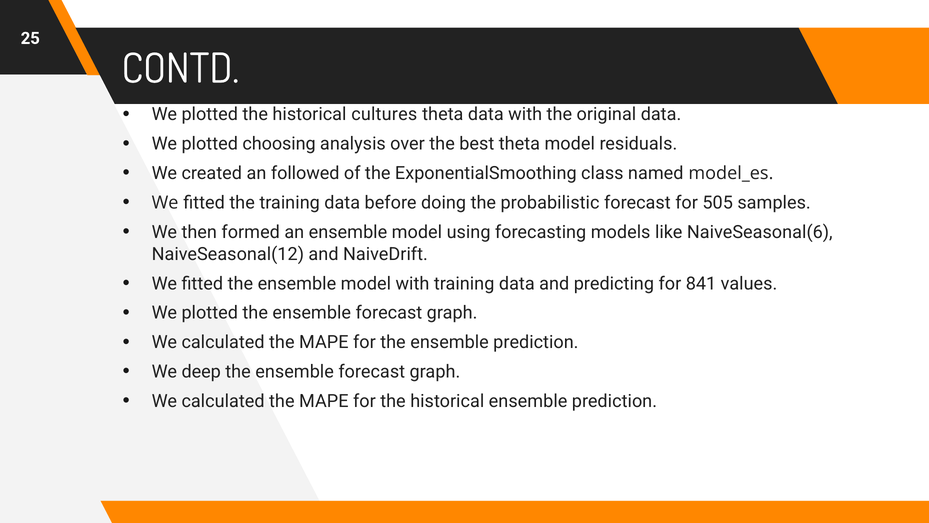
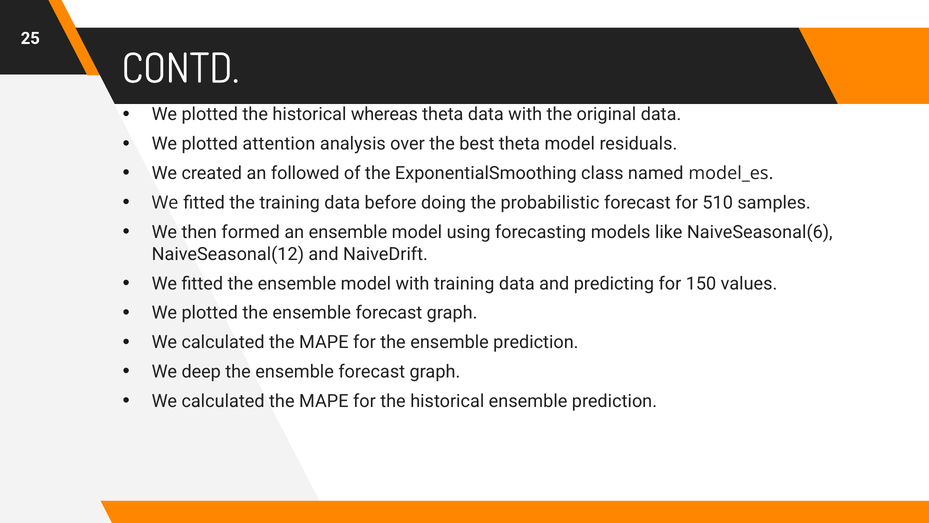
cultures: cultures -> whereas
choosing: choosing -> attention
505: 505 -> 510
841: 841 -> 150
